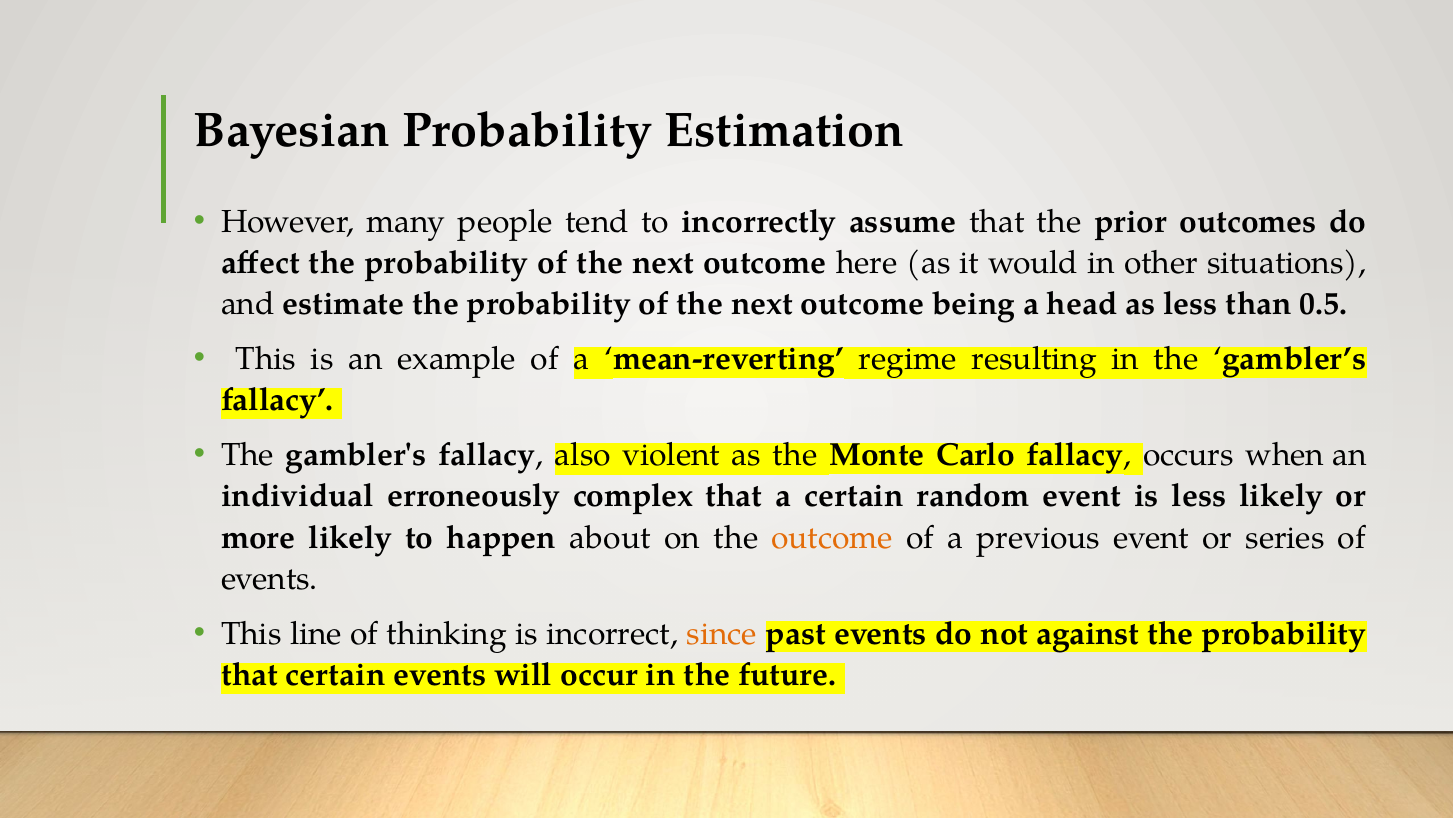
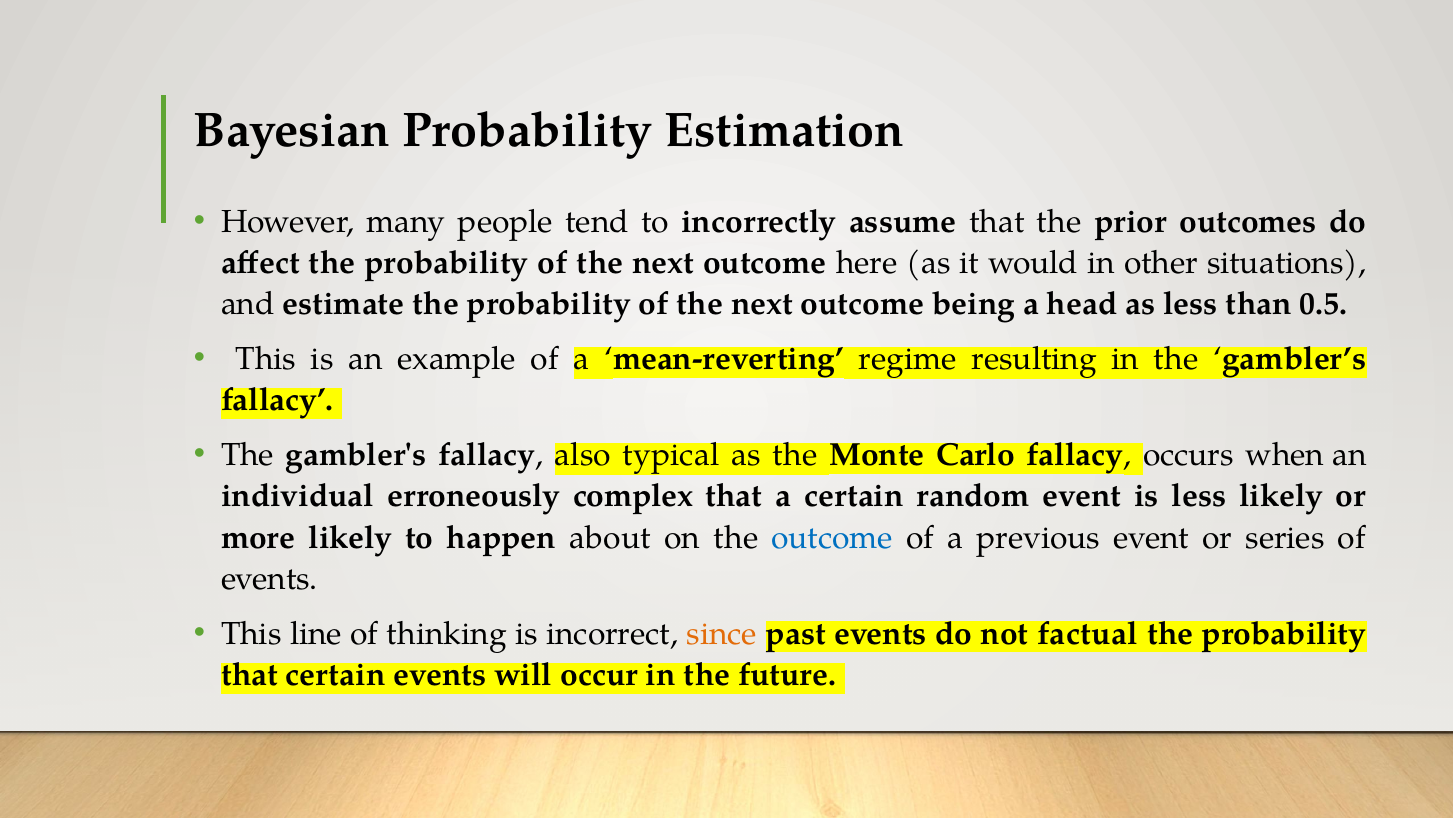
violent: violent -> typical
outcome at (832, 537) colour: orange -> blue
against: against -> factual
